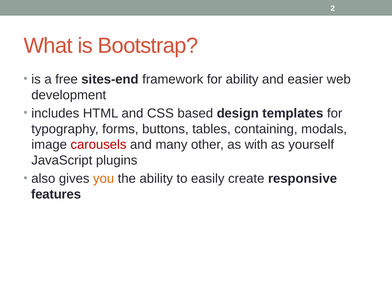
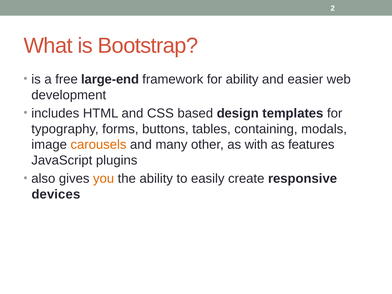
sites-end: sites-end -> large-end
carousels colour: red -> orange
yourself: yourself -> features
features: features -> devices
